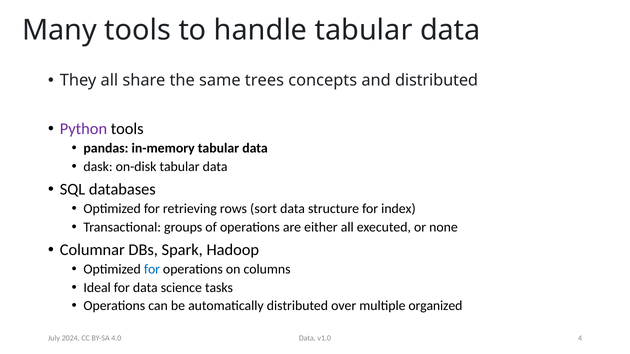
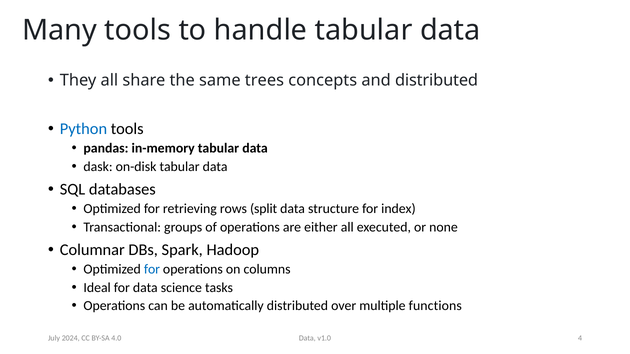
Python colour: purple -> blue
sort: sort -> split
organized: organized -> functions
